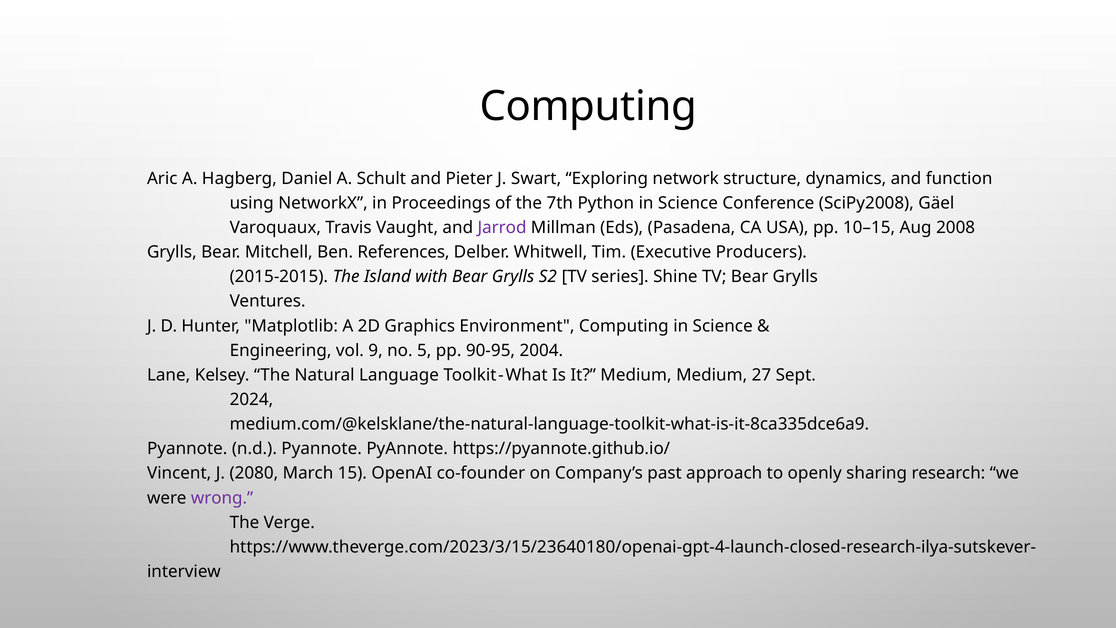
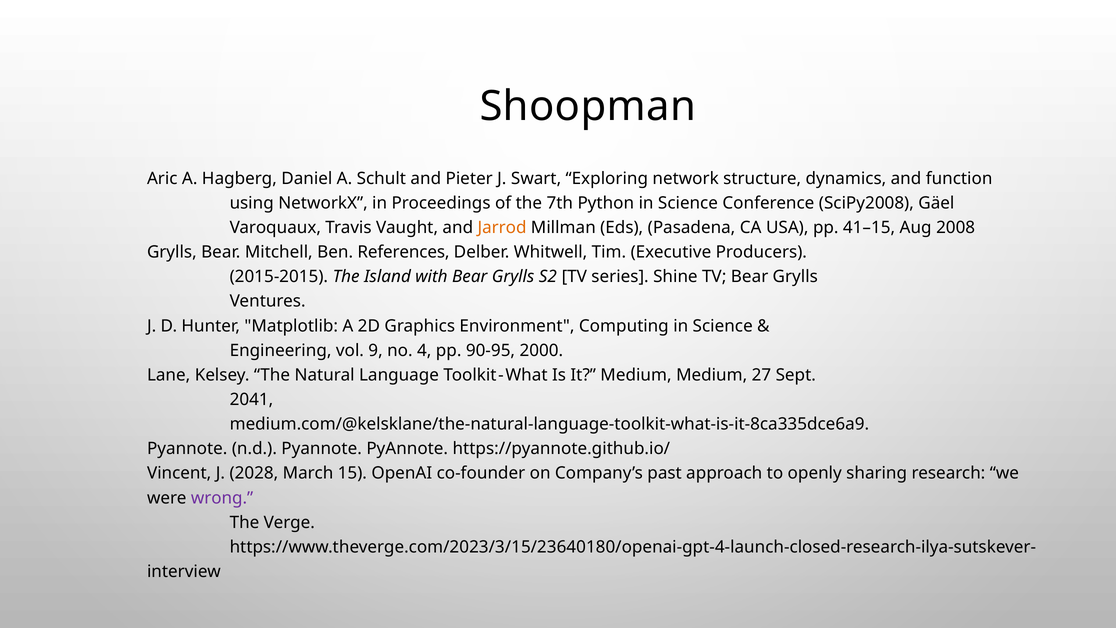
Computing at (588, 107): Computing -> Shoopman
Jarrod colour: purple -> orange
10–15: 10–15 -> 41–15
5: 5 -> 4
2004: 2004 -> 2000
2024: 2024 -> 2041
2080: 2080 -> 2028
